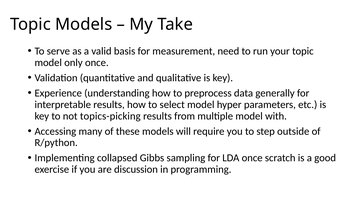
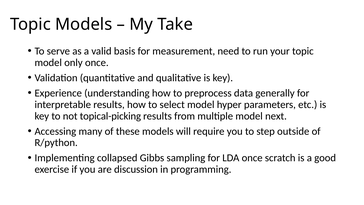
topics-picking: topics-picking -> topical-picking
with: with -> next
